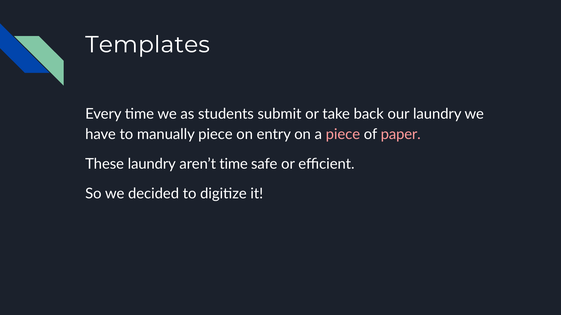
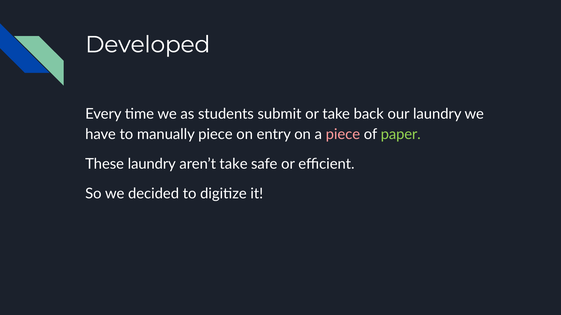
Templates: Templates -> Developed
paper colour: pink -> light green
aren’t time: time -> take
